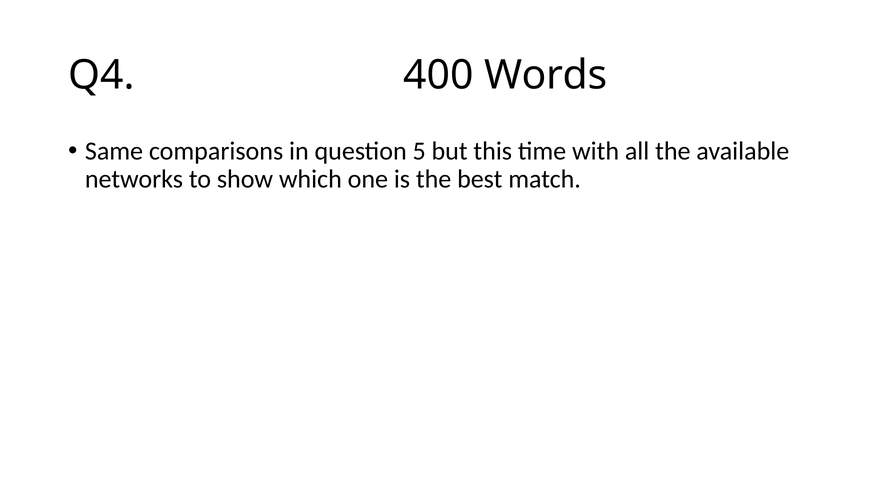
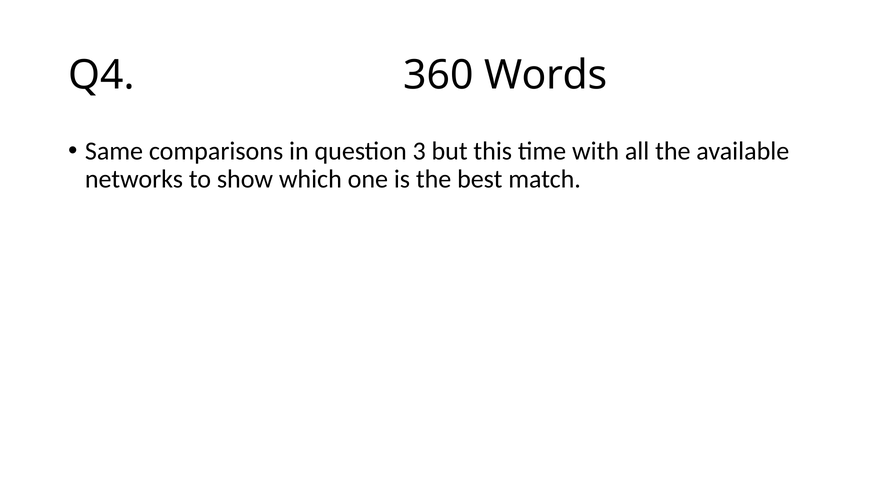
400: 400 -> 360
5: 5 -> 3
